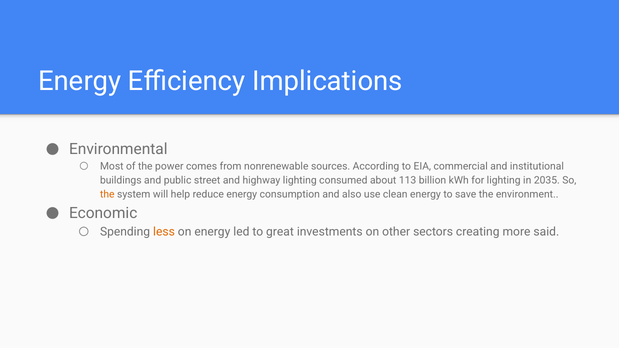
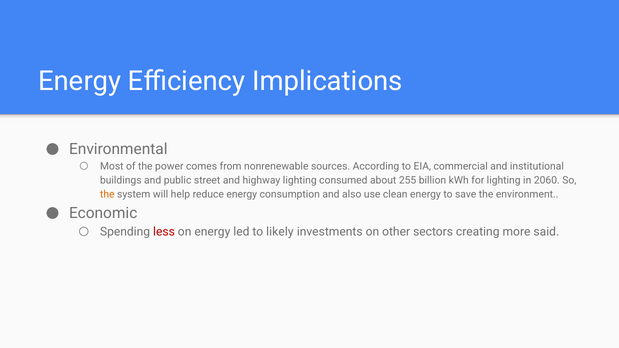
113: 113 -> 255
2035: 2035 -> 2060
less colour: orange -> red
great: great -> likely
